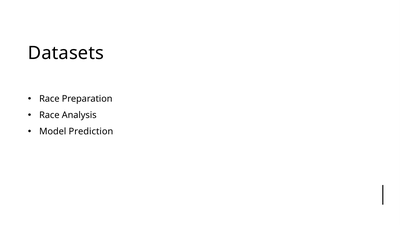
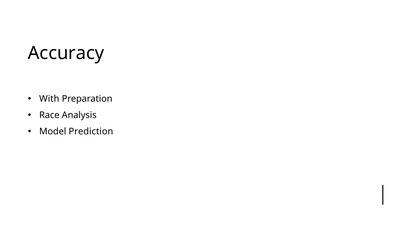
Datasets: Datasets -> Accuracy
Race at (49, 99): Race -> With
